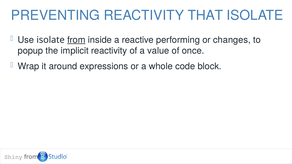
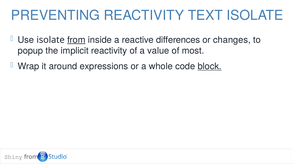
THAT: THAT -> TEXT
performing: performing -> differences
once: once -> most
block underline: none -> present
